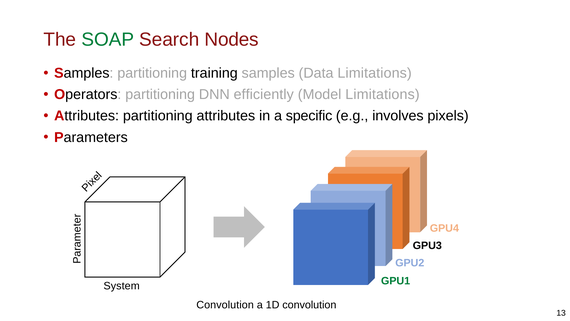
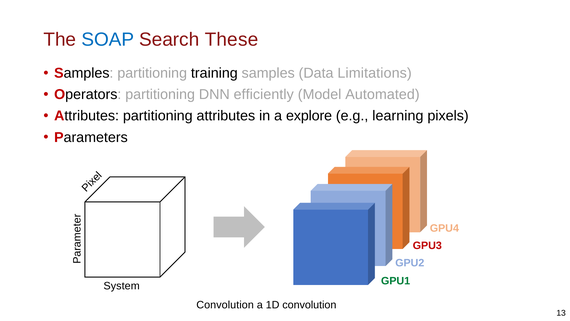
SOAP colour: green -> blue
Nodes: Nodes -> These
Model Limitations: Limitations -> Automated
specific: specific -> explore
involves: involves -> learning
GPU3 colour: black -> red
